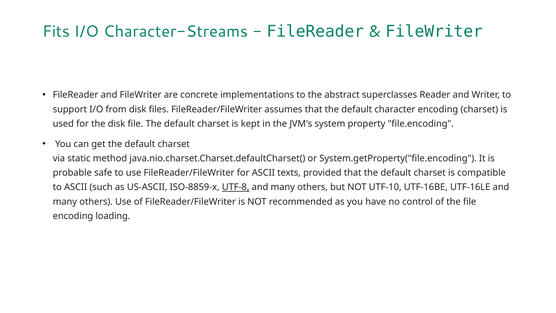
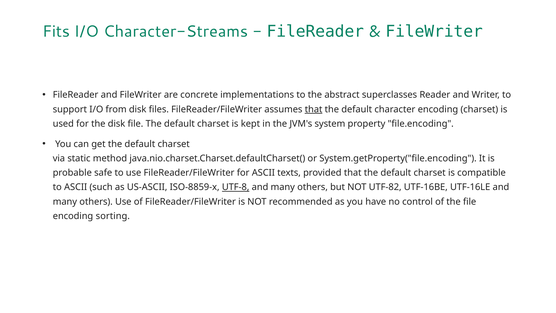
that at (314, 109) underline: none -> present
UTF-10: UTF-10 -> UTF-82
loading: loading -> sorting
